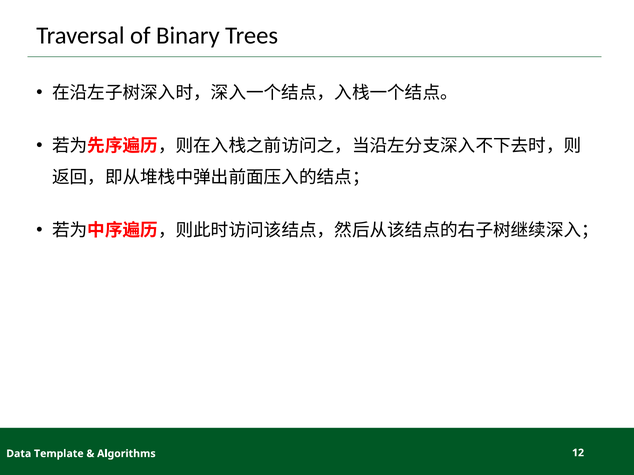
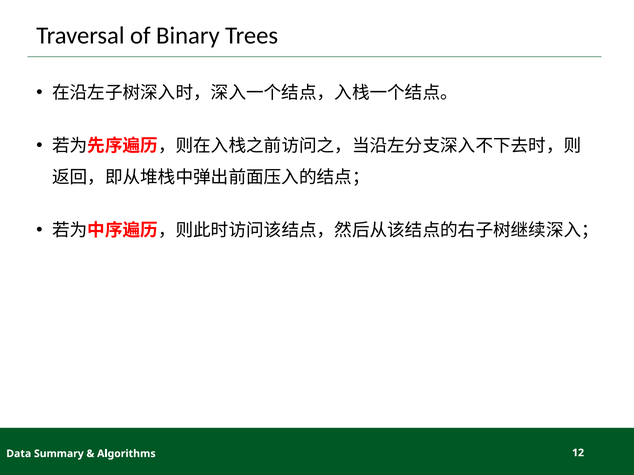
Template: Template -> Summary
